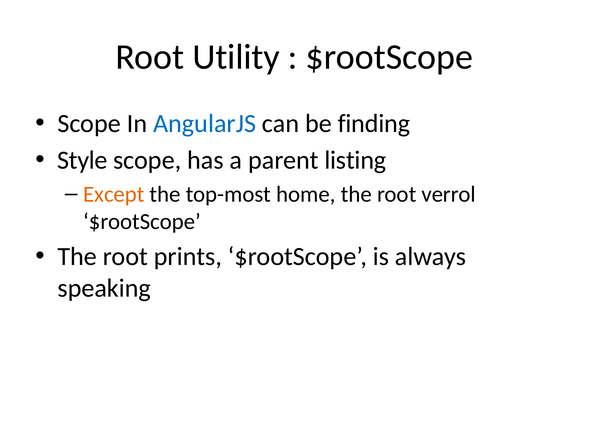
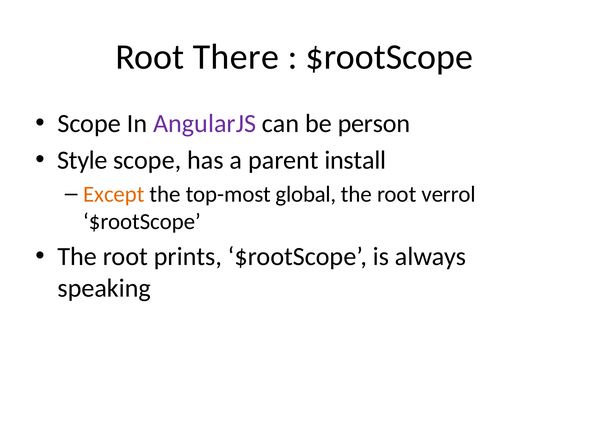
Utility: Utility -> There
AngularJS colour: blue -> purple
finding: finding -> person
listing: listing -> install
home: home -> global
